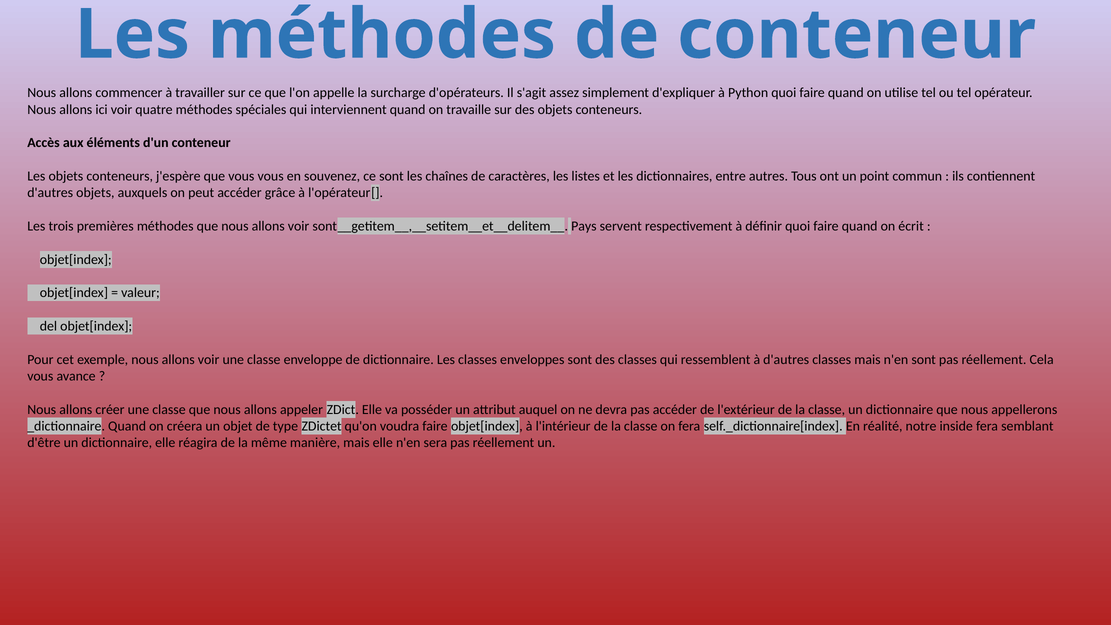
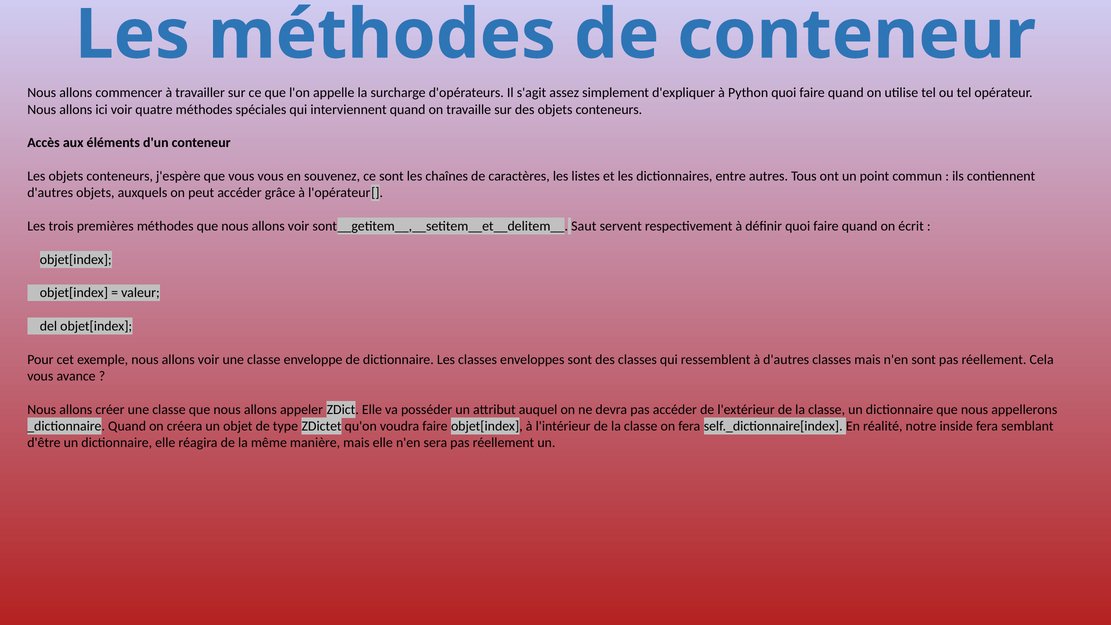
Pays: Pays -> Saut
